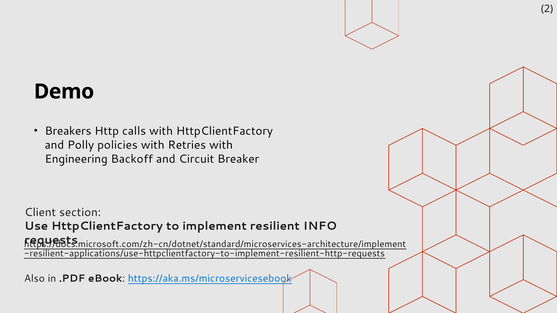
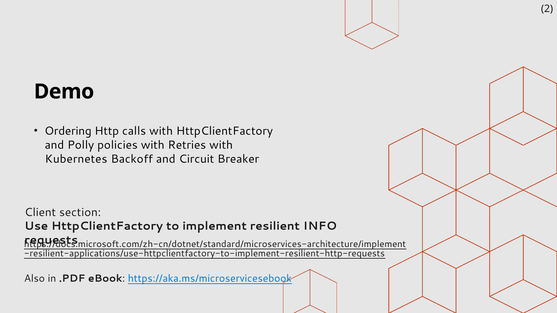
Breakers: Breakers -> Ordering
Engineering: Engineering -> Kubernetes
